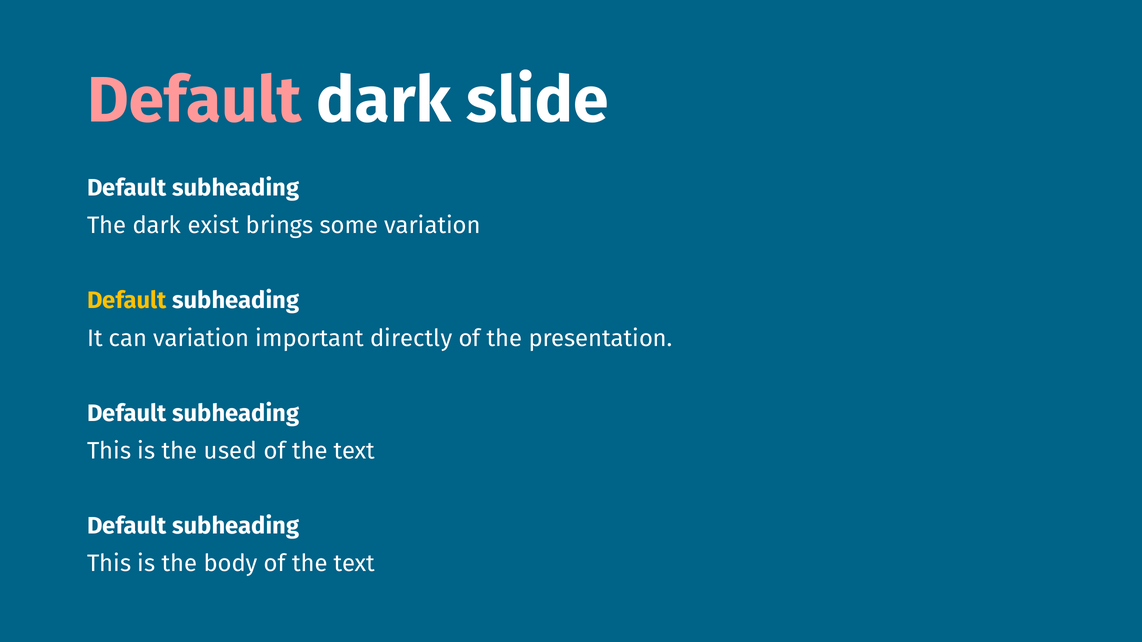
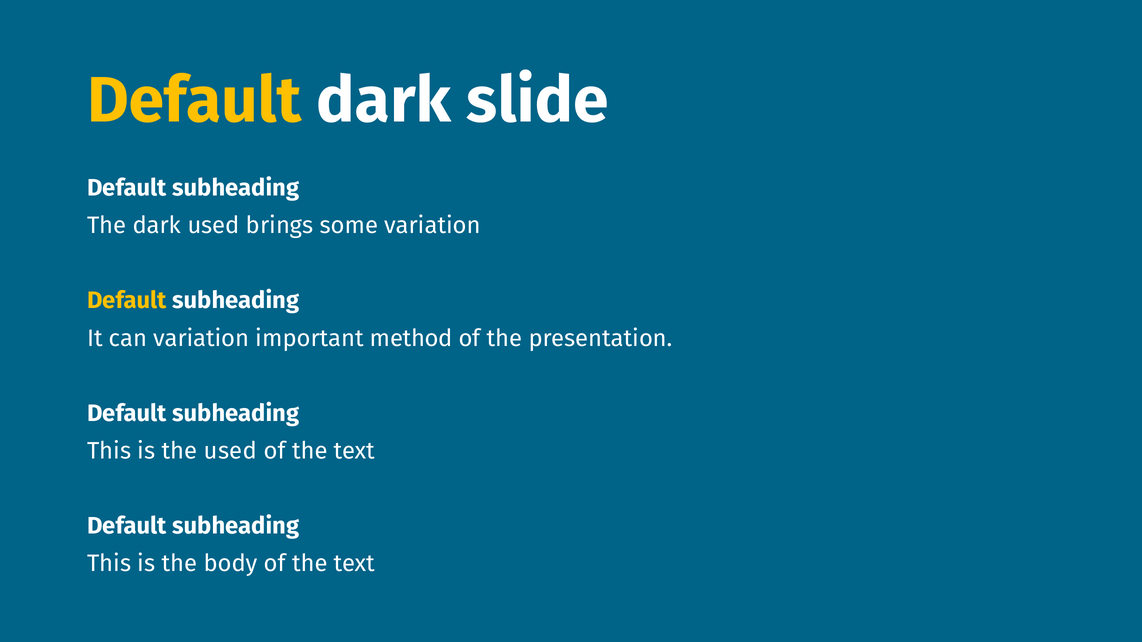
Default at (194, 101) colour: pink -> yellow
dark exist: exist -> used
directly: directly -> method
